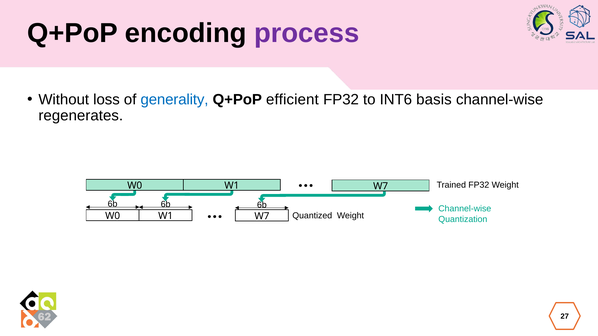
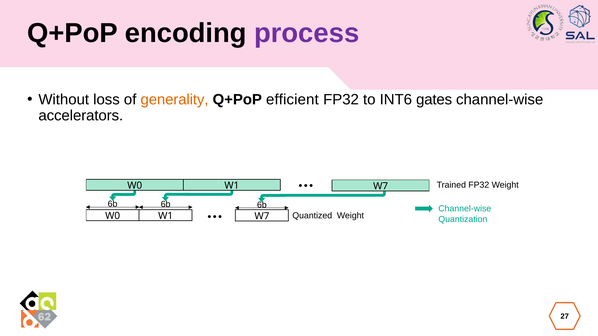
generality colour: blue -> orange
basis: basis -> gates
regenerates: regenerates -> accelerators
